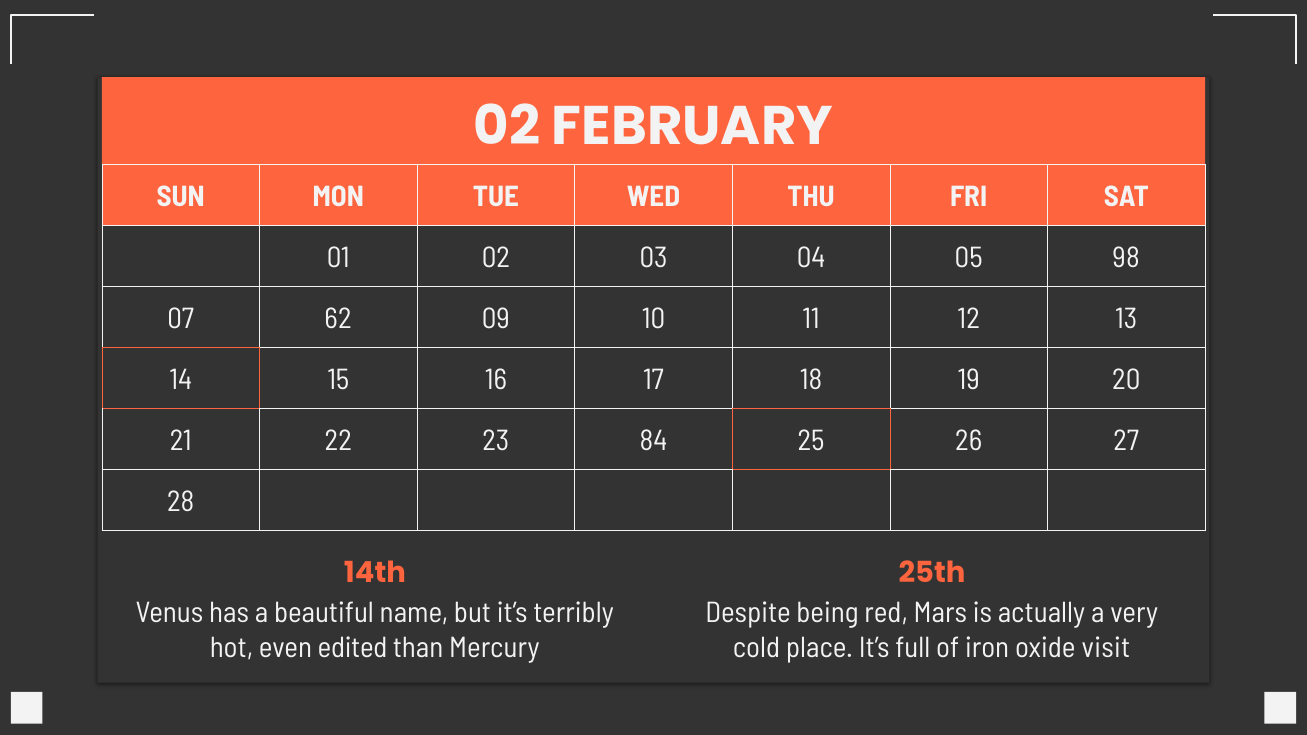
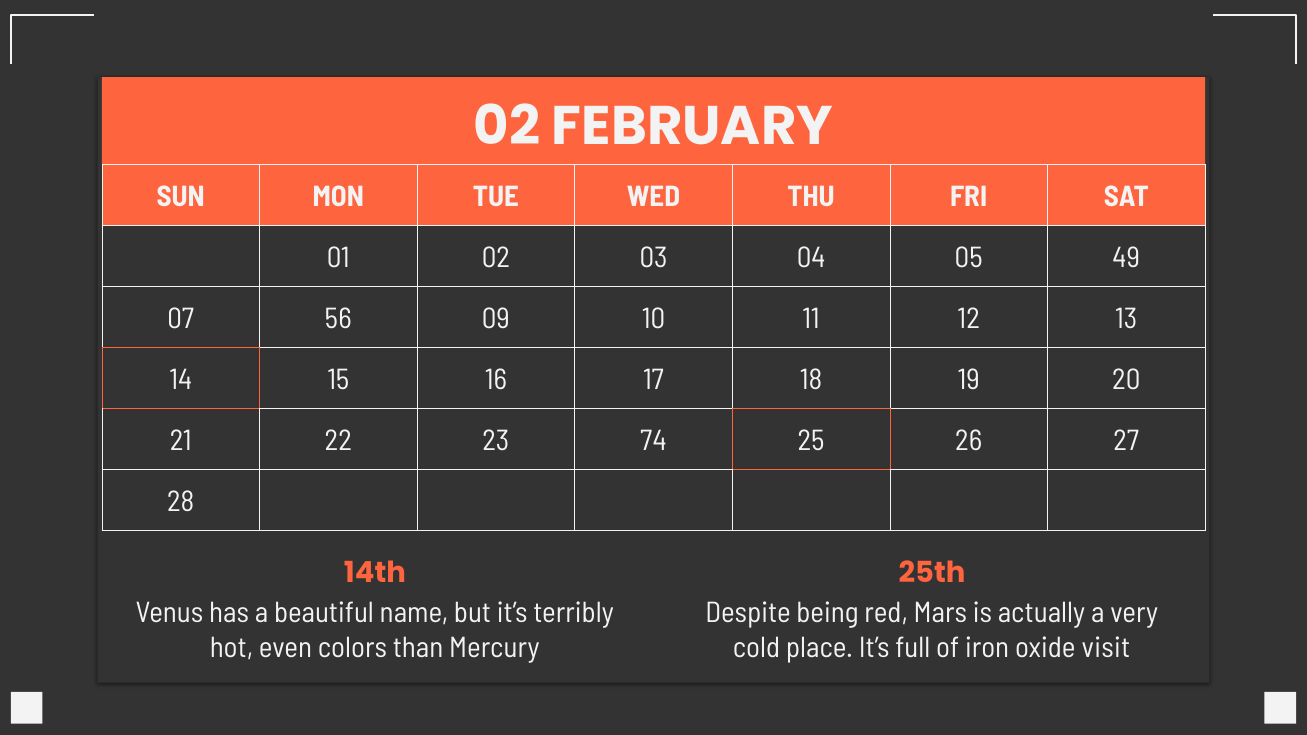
98: 98 -> 49
62: 62 -> 56
84: 84 -> 74
edited: edited -> colors
